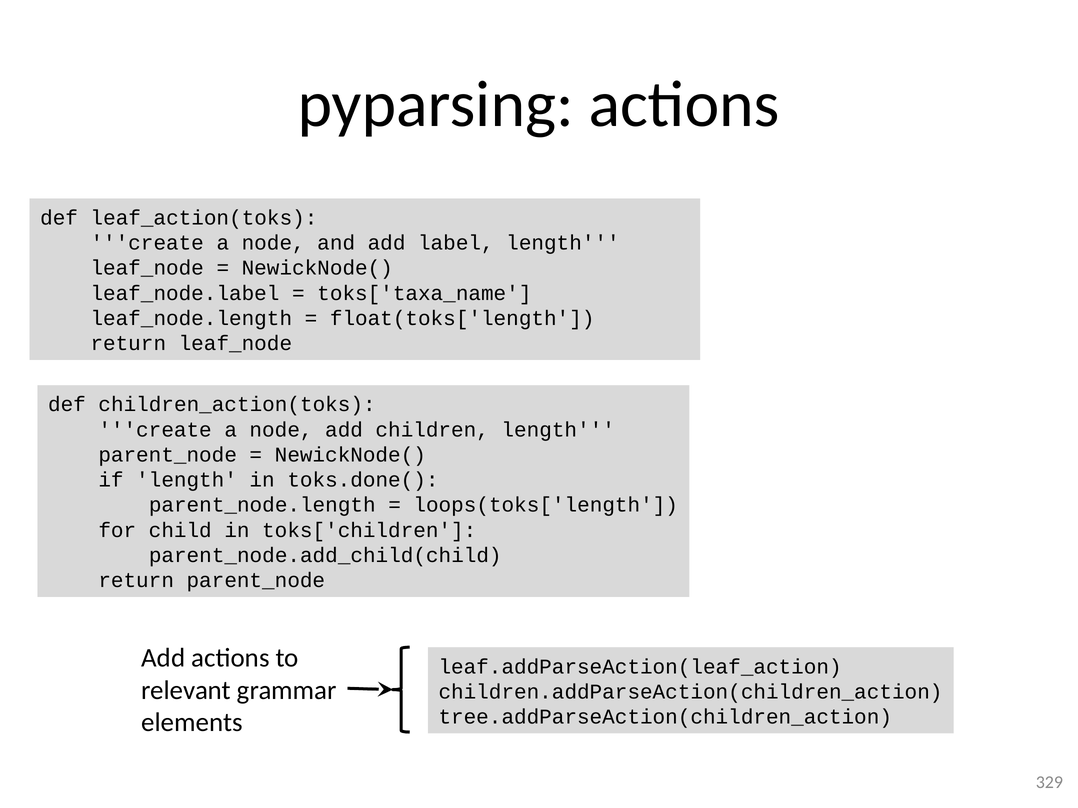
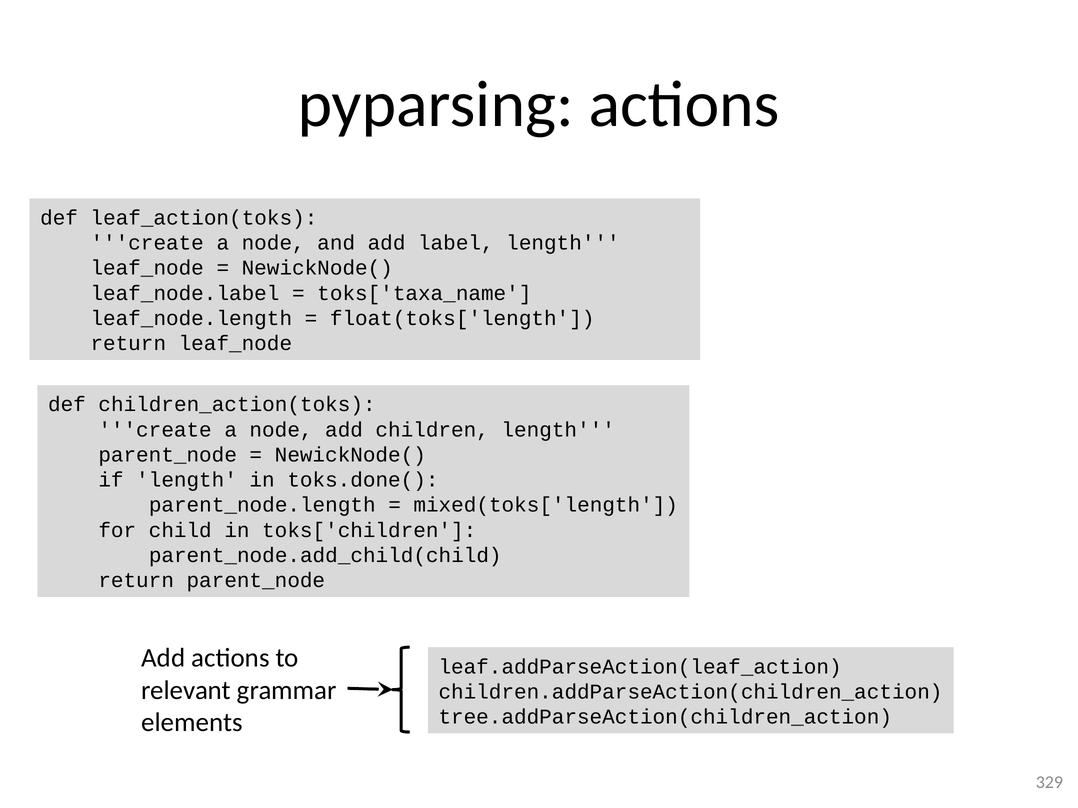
loops(toks['length: loops(toks['length -> mixed(toks['length
